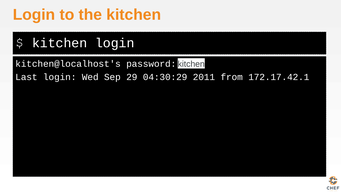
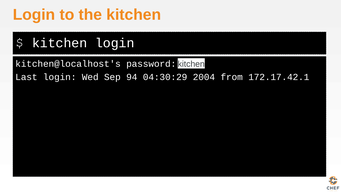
29: 29 -> 94
2011: 2011 -> 2004
